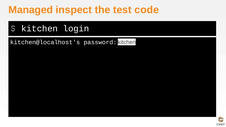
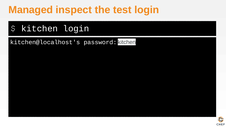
test code: code -> login
